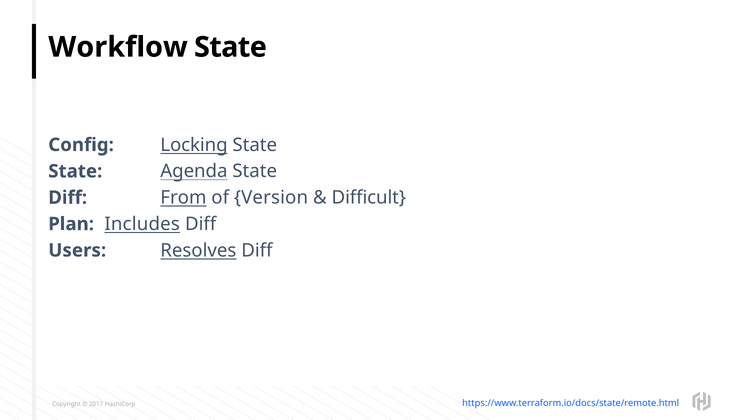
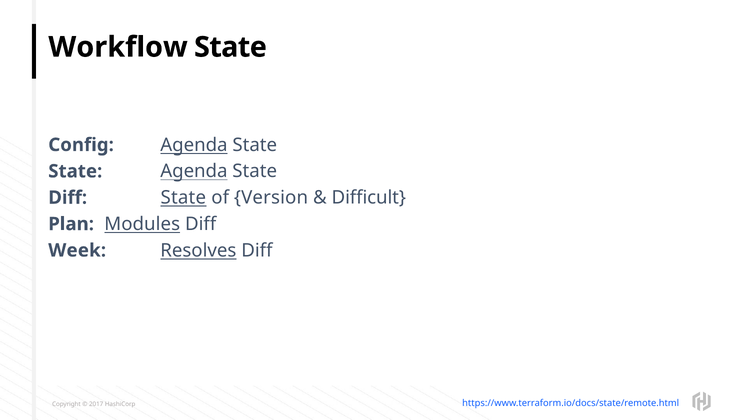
Config Locking: Locking -> Agenda
Diff From: From -> State
Includes: Includes -> Modules
Users: Users -> Week
